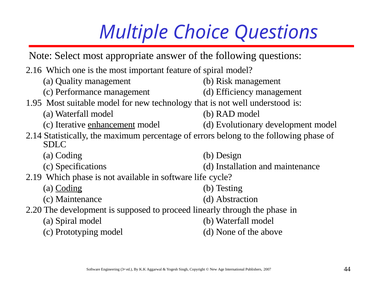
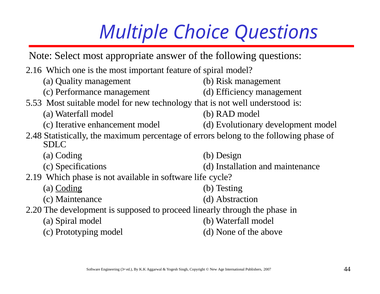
1.95: 1.95 -> 5.53
enhancement underline: present -> none
2.14: 2.14 -> 2.48
